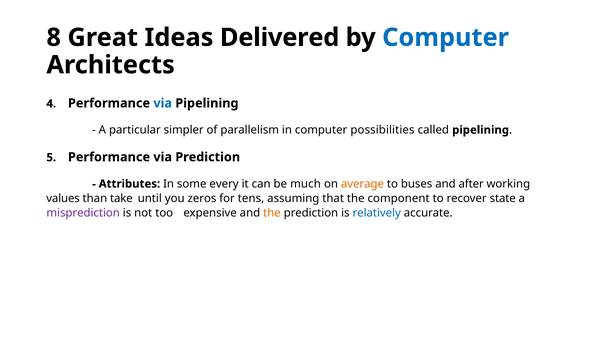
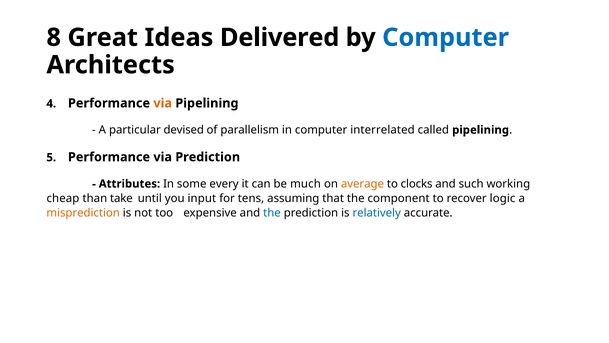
via at (163, 103) colour: blue -> orange
simpler: simpler -> devised
possibilities: possibilities -> interrelated
buses: buses -> clocks
after: after -> such
values: values -> cheap
zeros: zeros -> input
state: state -> logic
misprediction colour: purple -> orange
the at (272, 213) colour: orange -> blue
